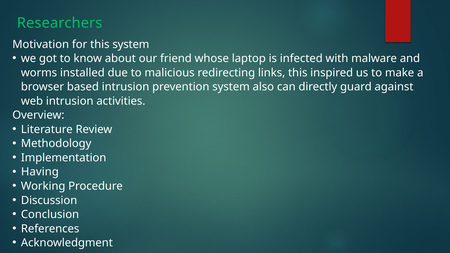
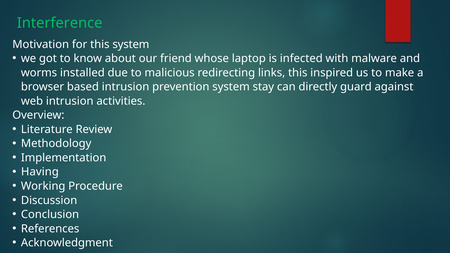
Researchers: Researchers -> Interference
also: also -> stay
